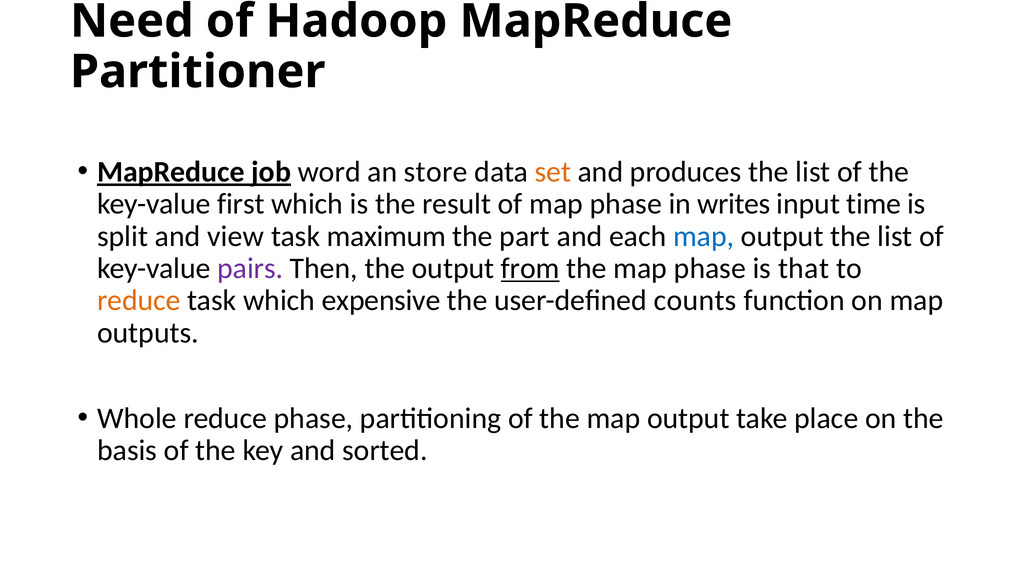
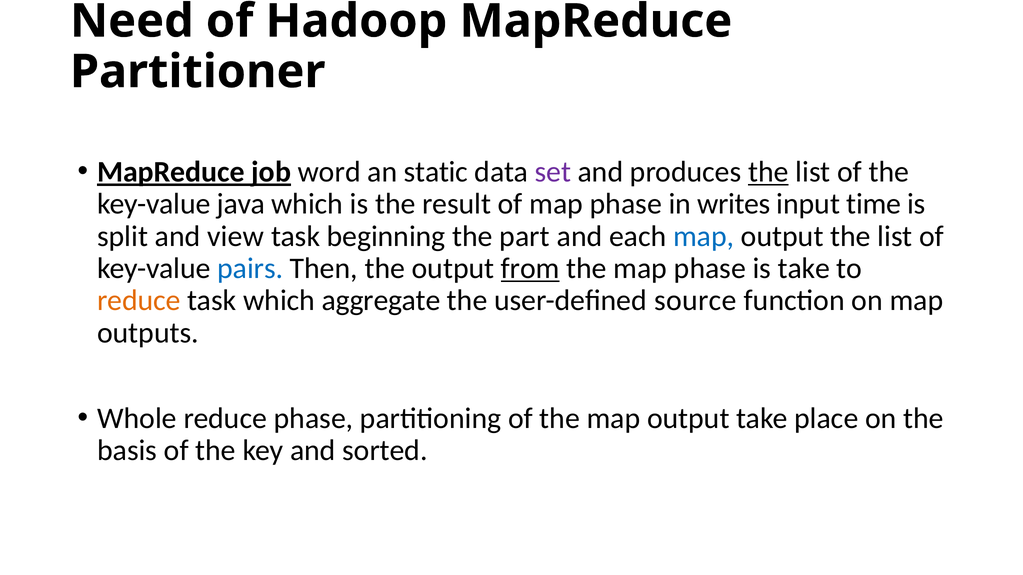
store: store -> static
set colour: orange -> purple
the at (768, 172) underline: none -> present
first: first -> java
maximum: maximum -> beginning
pairs colour: purple -> blue
is that: that -> take
expensive: expensive -> aggregate
counts: counts -> source
